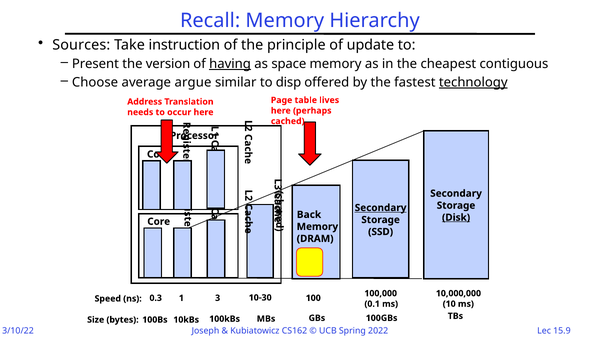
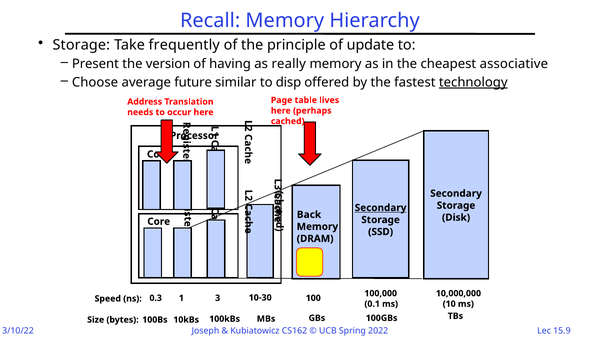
Sources at (81, 45): Sources -> Storage
instruction: instruction -> frequently
having underline: present -> none
space: space -> really
contiguous: contiguous -> associative
argue: argue -> future
Disk underline: present -> none
